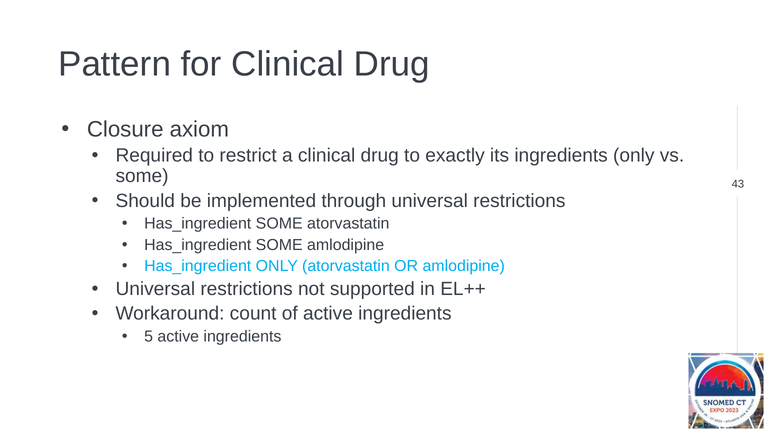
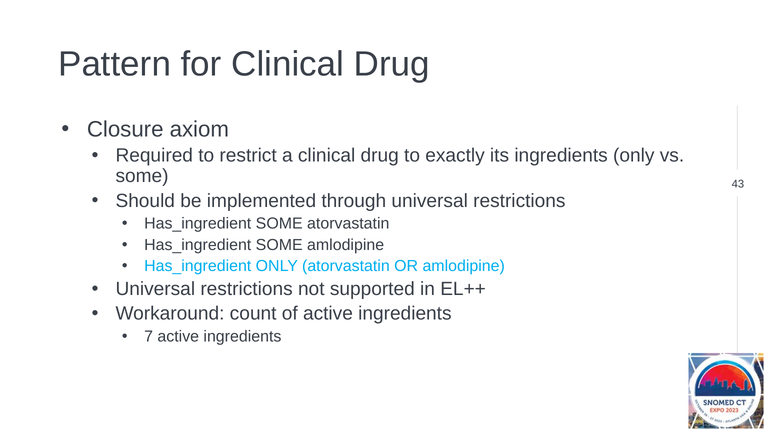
5: 5 -> 7
